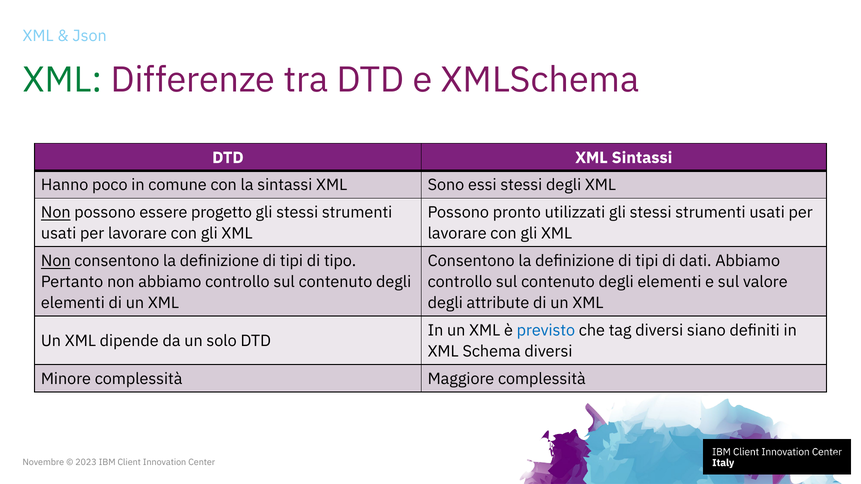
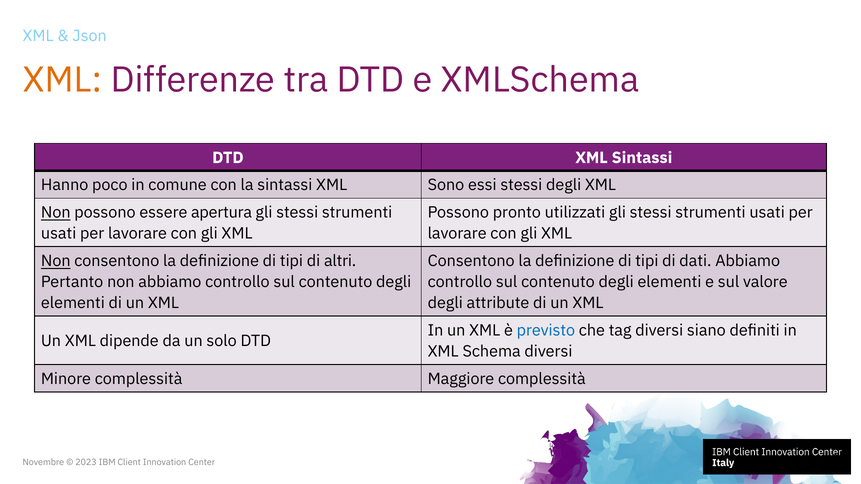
XML at (62, 80) colour: green -> orange
progetto: progetto -> apertura
tipo: tipo -> altri
